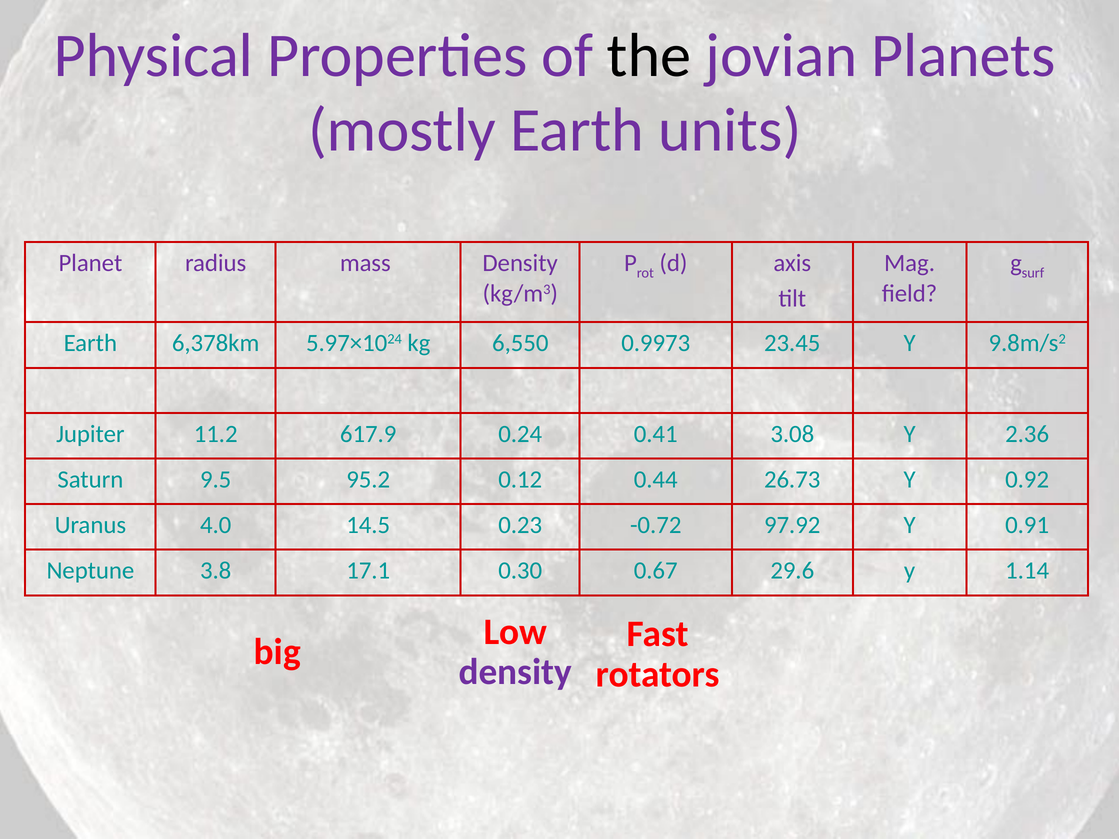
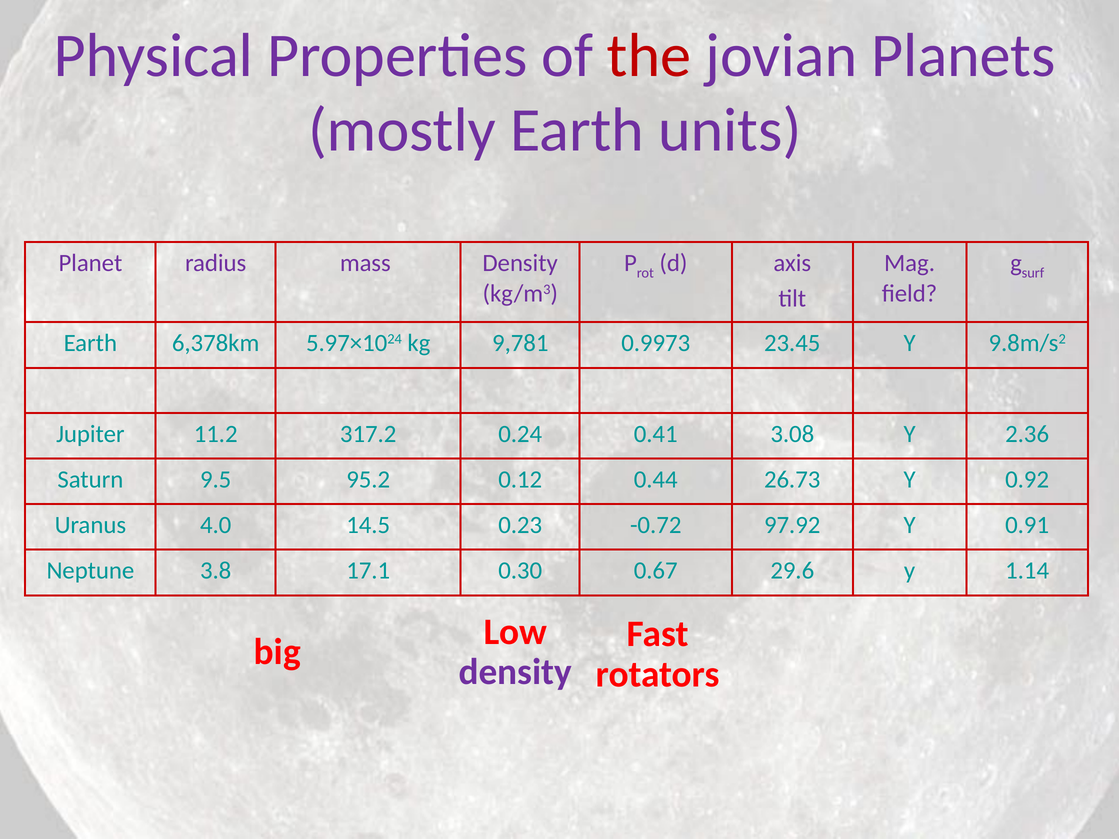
the colour: black -> red
6,550: 6,550 -> 9,781
617.9: 617.9 -> 317.2
